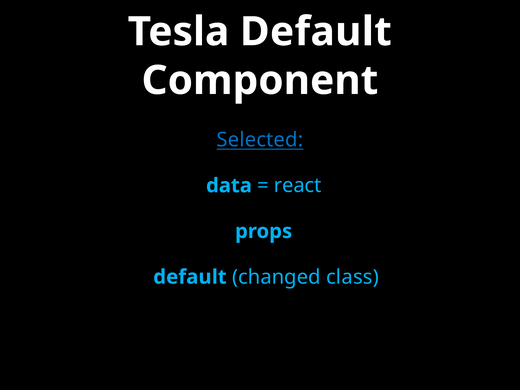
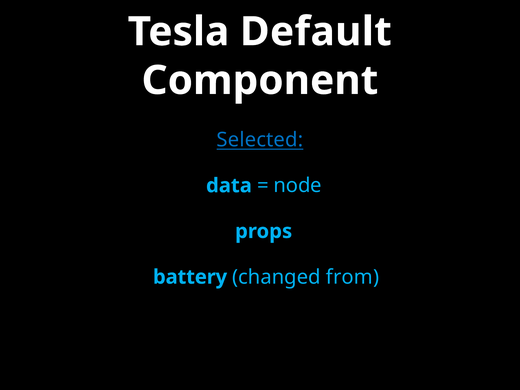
react: react -> node
default at (190, 277): default -> battery
class: class -> from
